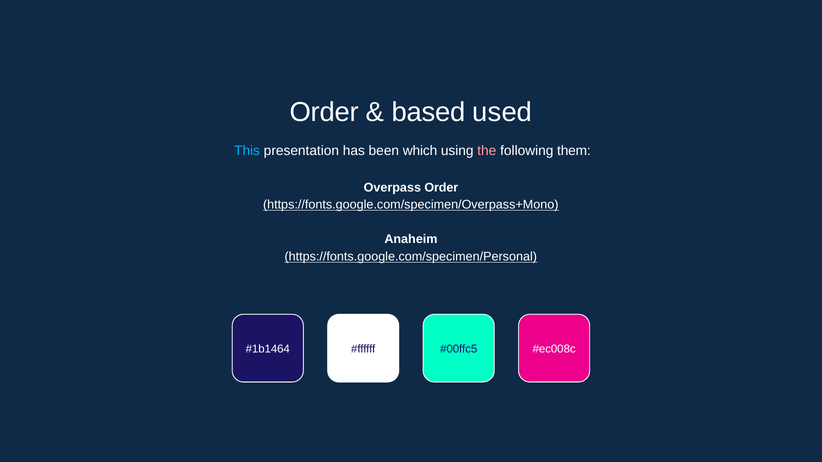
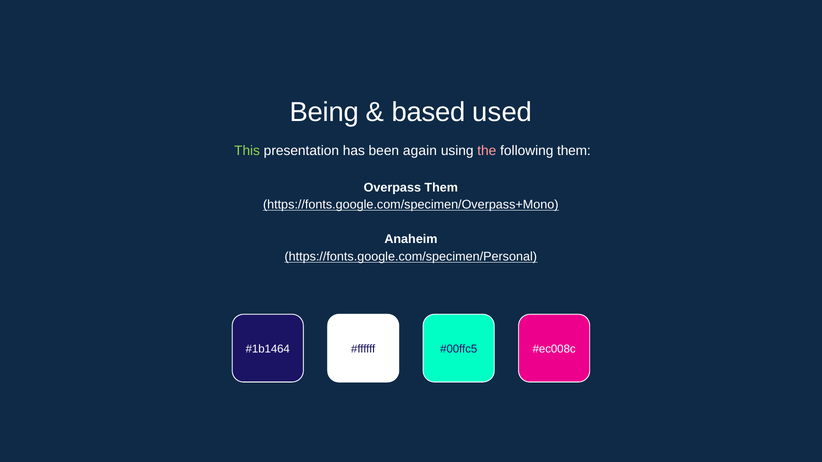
Order at (324, 112): Order -> Being
This colour: light blue -> light green
which: which -> again
Overpass Order: Order -> Them
